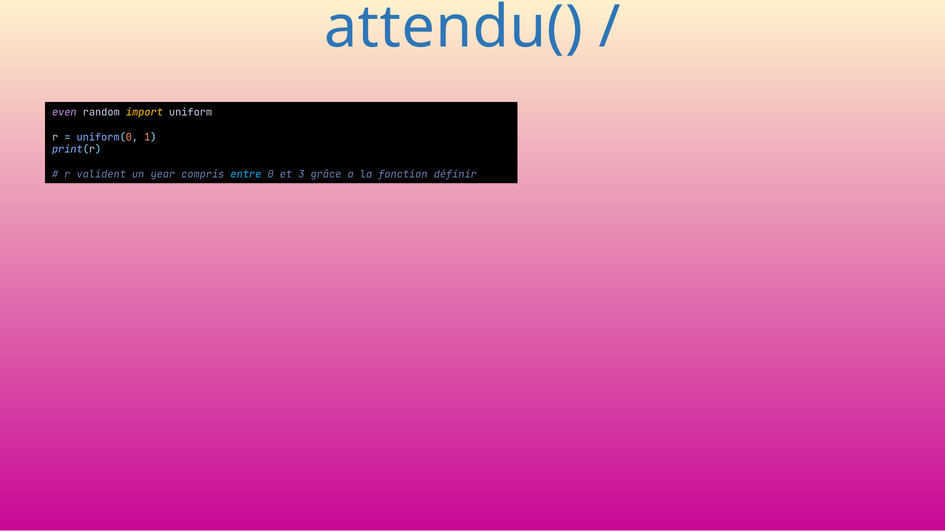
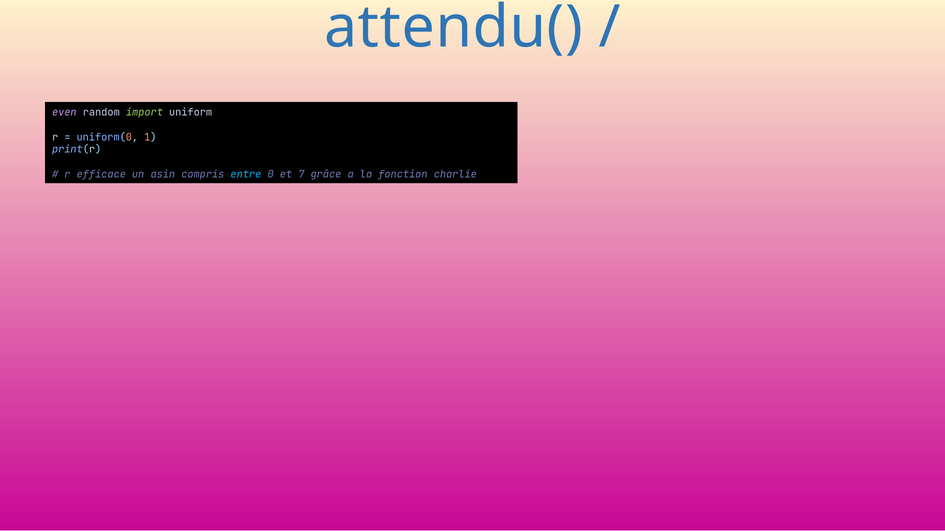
import colour: yellow -> light green
valident: valident -> efficace
year: year -> asin
3: 3 -> 7
définir: définir -> charlie
